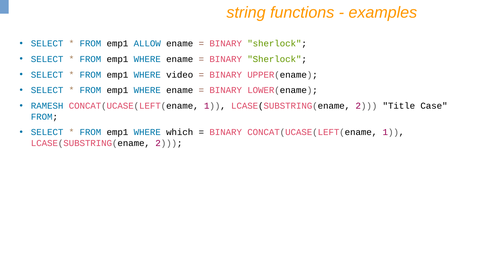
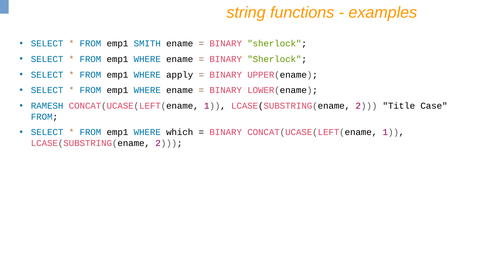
ALLOW: ALLOW -> SMITH
video: video -> apply
